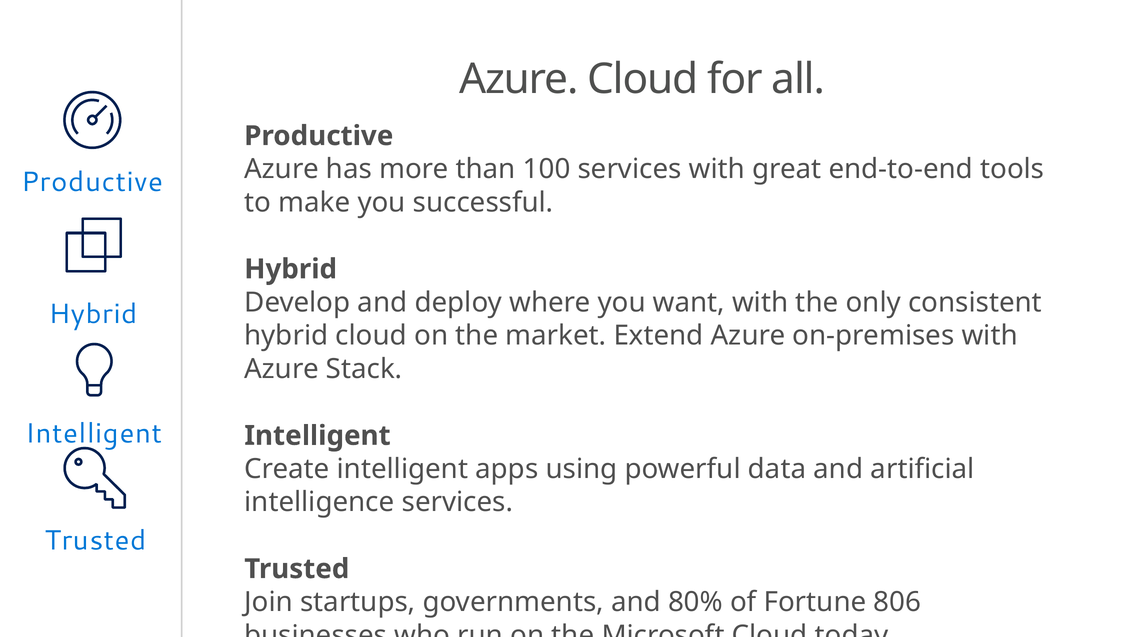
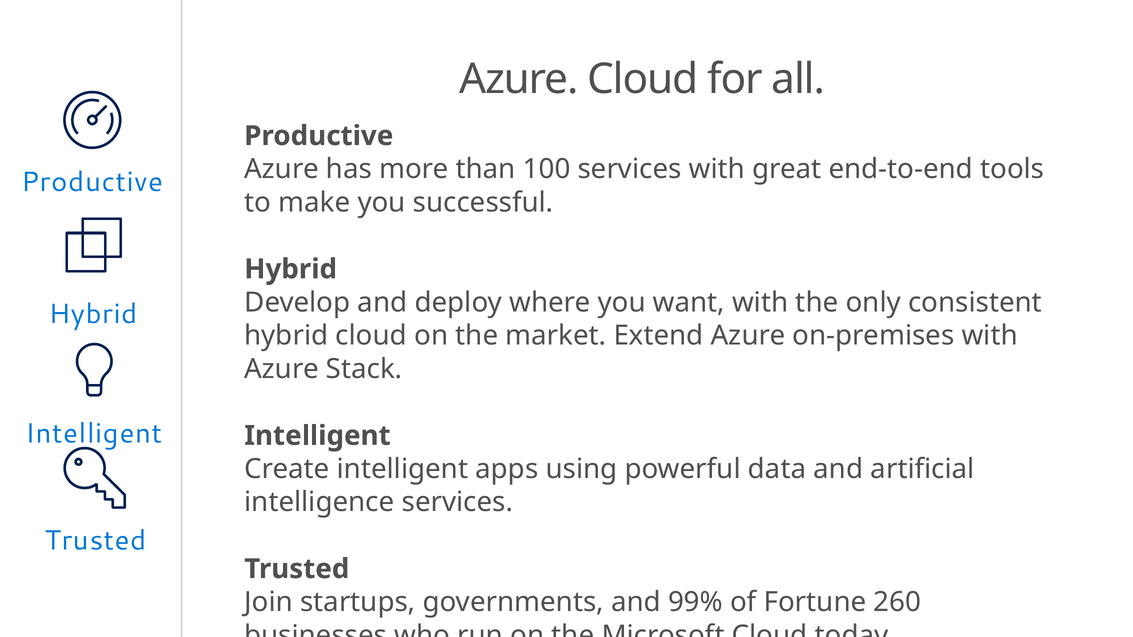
80%: 80% -> 99%
806: 806 -> 260
